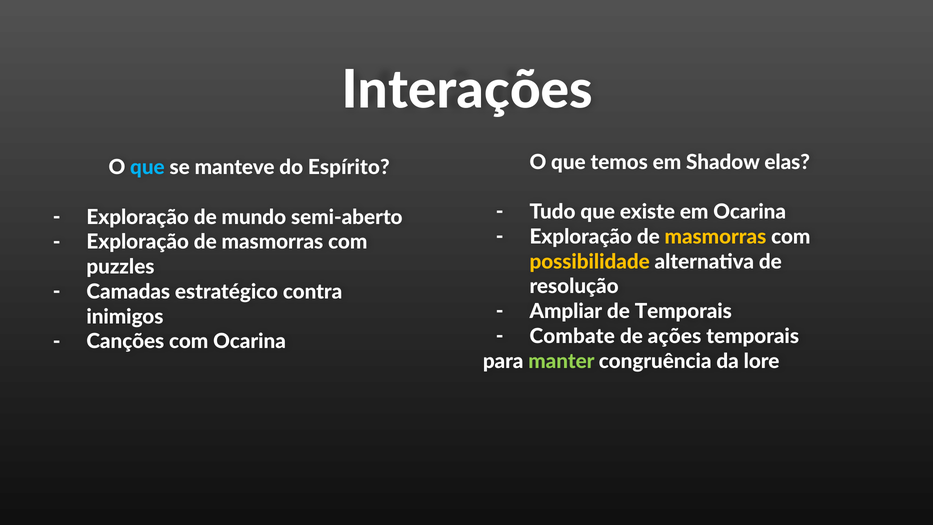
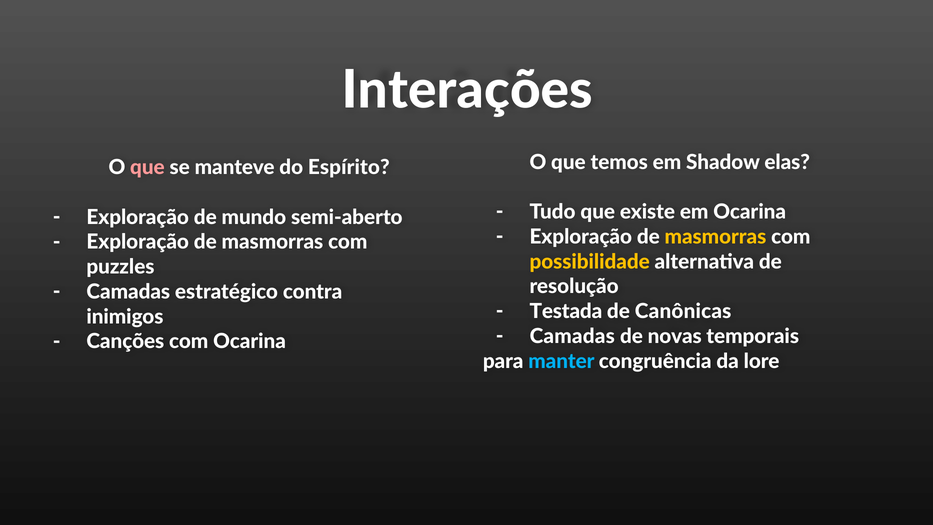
que at (147, 167) colour: light blue -> pink
Ampliar: Ampliar -> Testada
de Temporais: Temporais -> Canônicas
Combate at (572, 336): Combate -> Camadas
ações: ações -> novas
manter colour: light green -> light blue
